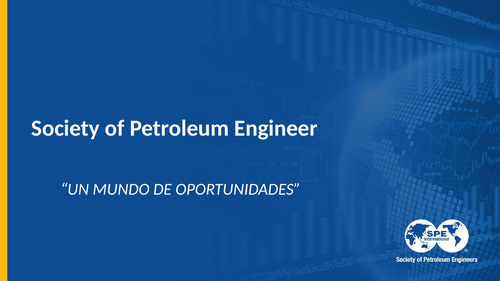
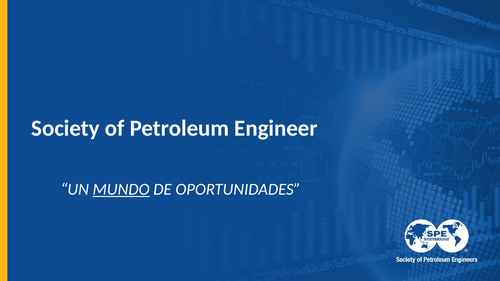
MUNDO underline: none -> present
